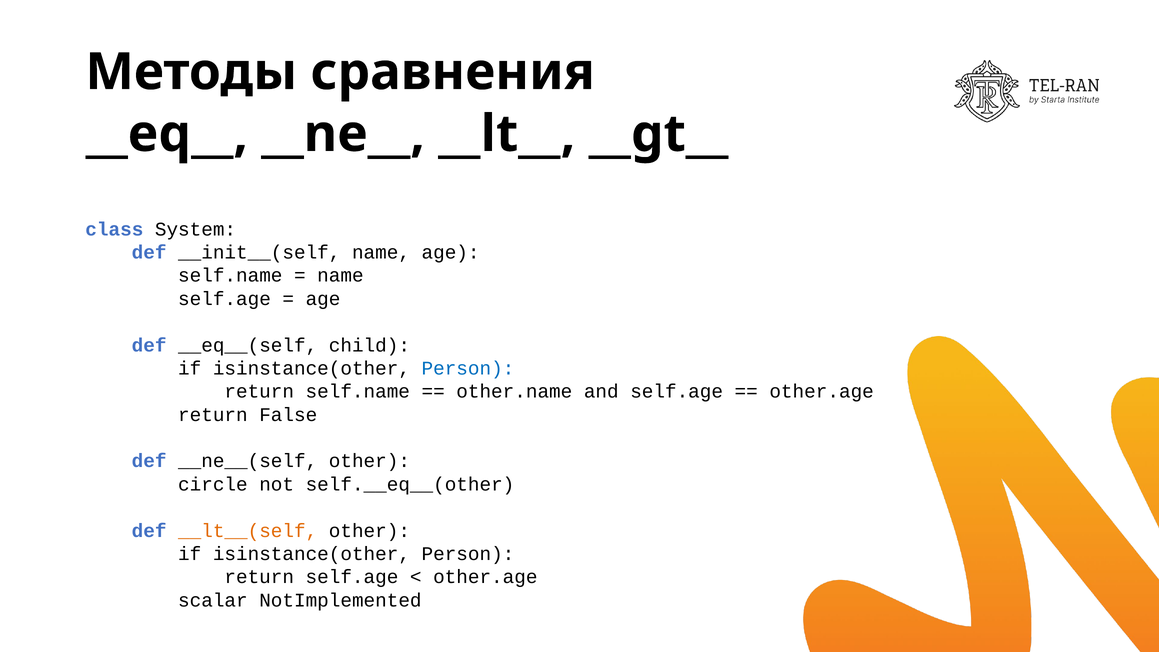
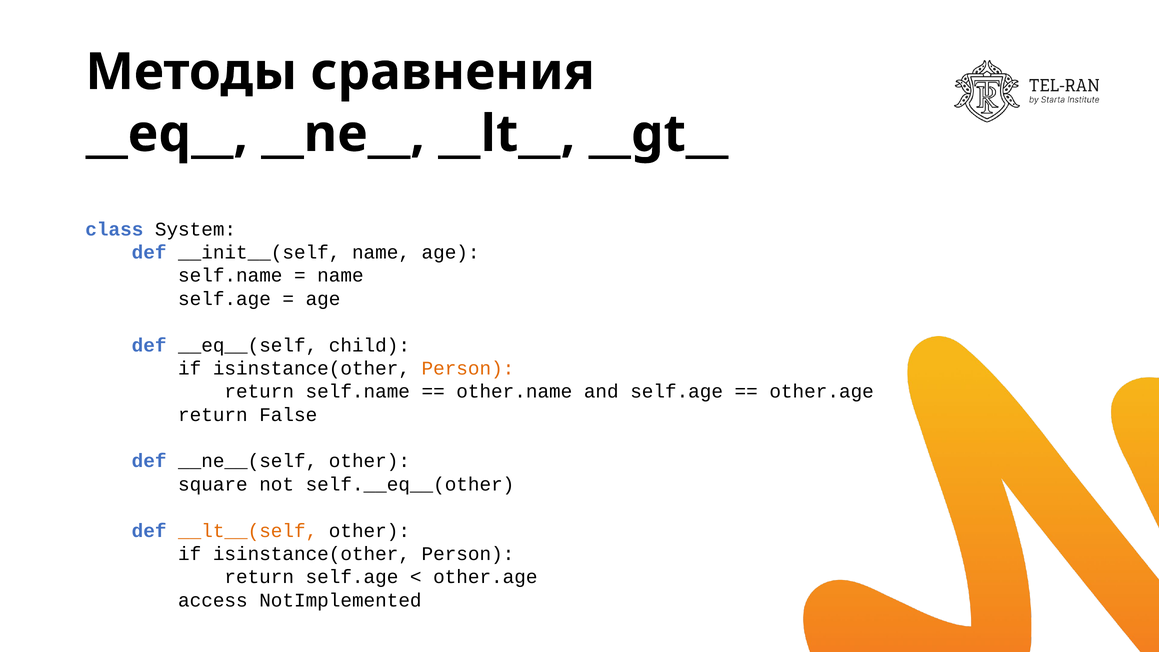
Person at (468, 368) colour: blue -> orange
circle: circle -> square
scalar: scalar -> access
